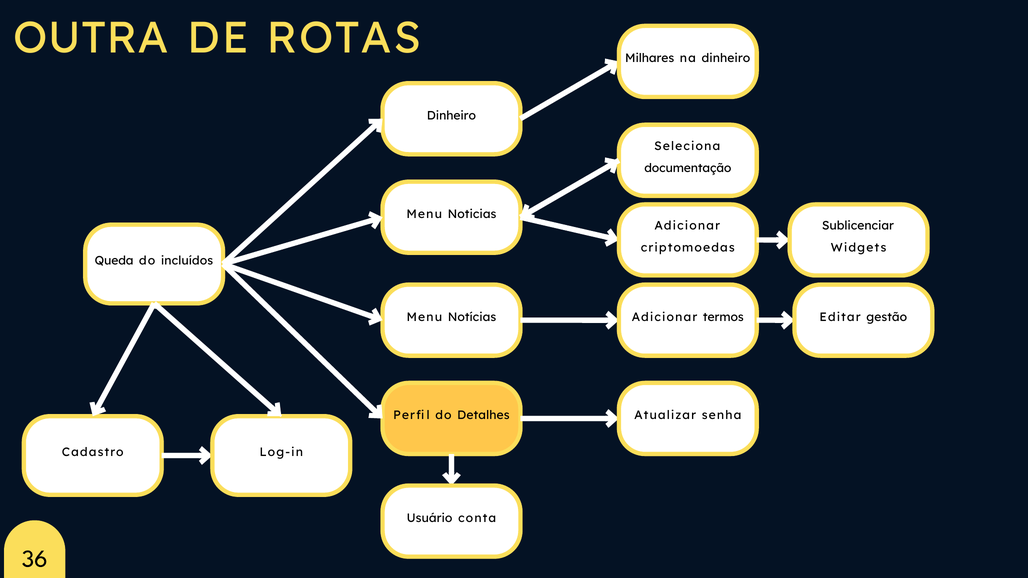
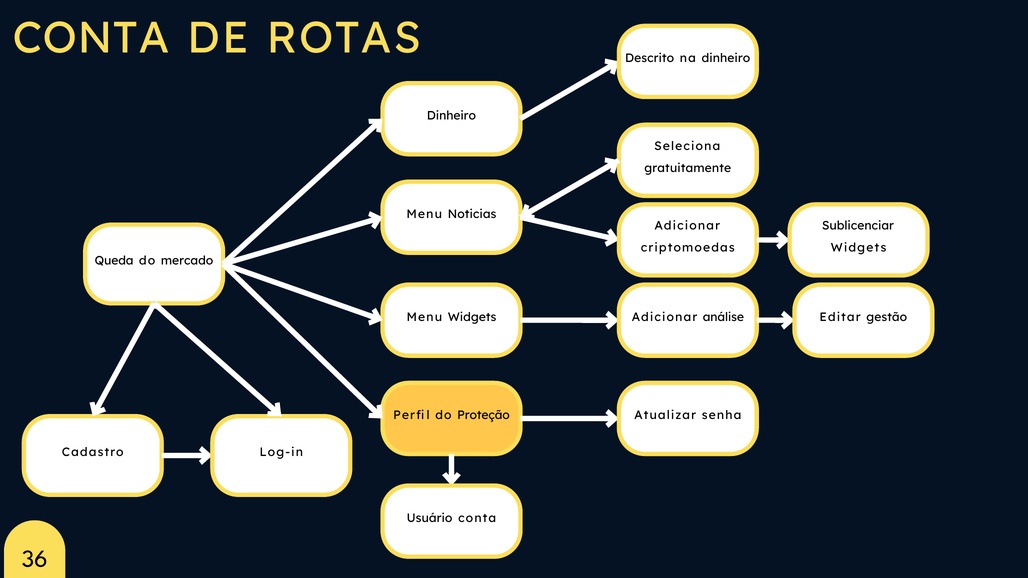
OUTRA at (91, 38): OUTRA -> CONTA
Milhares: Milhares -> Descrito
documentação: documentação -> gratuitamente
incluídos: incluídos -> mercado
Menu Notícias: Notícias -> Widgets
termos: termos -> análise
Detalhes: Detalhes -> Proteção
